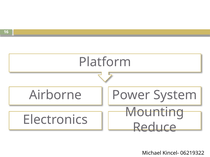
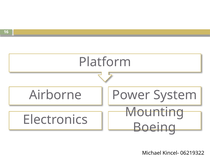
Reduce: Reduce -> Boeing
